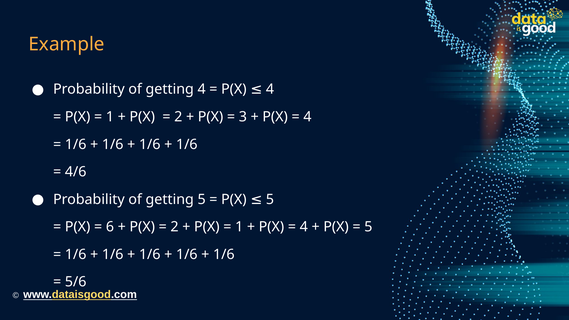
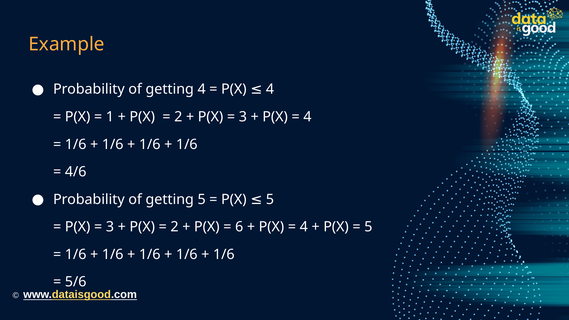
6 at (110, 227): 6 -> 3
1 at (239, 227): 1 -> 6
